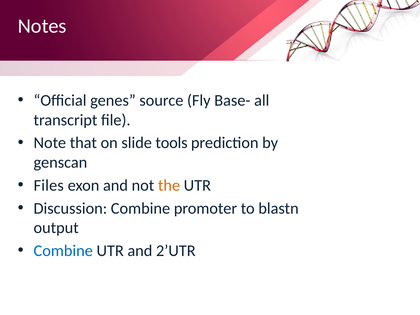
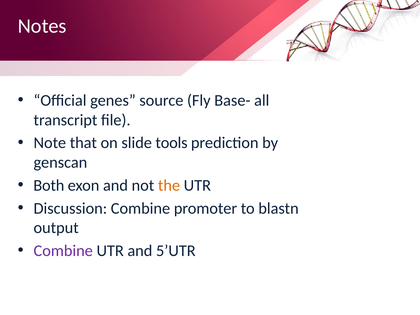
Files: Files -> Both
Combine at (63, 251) colour: blue -> purple
2’UTR: 2’UTR -> 5’UTR
